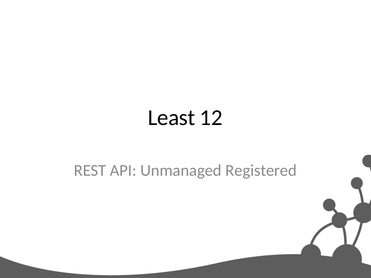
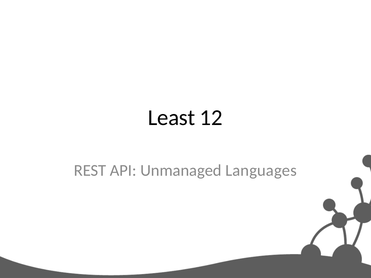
Registered: Registered -> Languages
